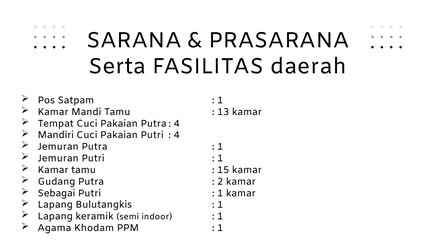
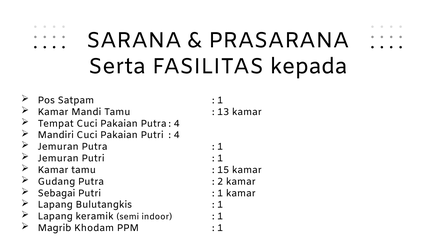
daerah: daerah -> kepada
Agama: Agama -> Magrib
